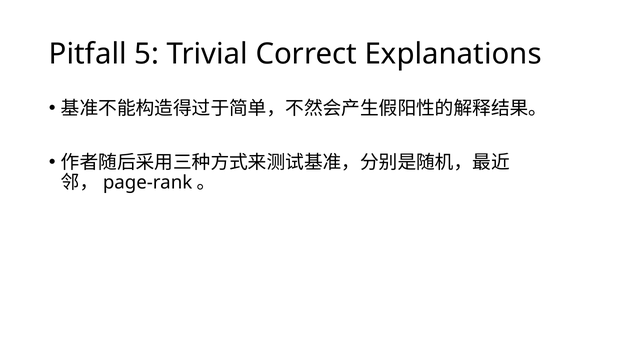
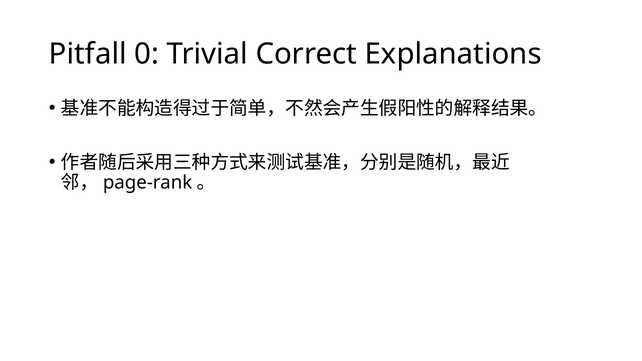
5: 5 -> 0
